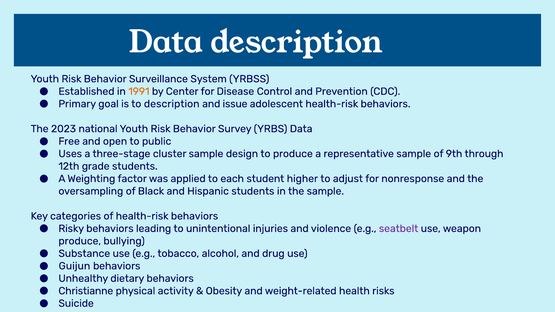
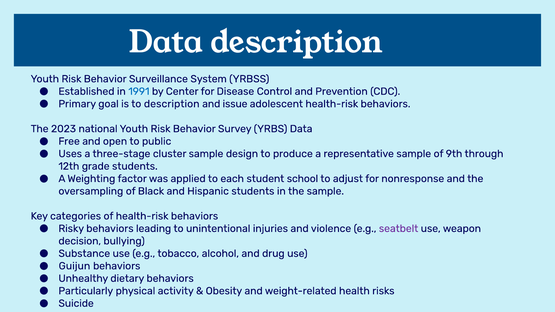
1991 colour: orange -> blue
higher: higher -> school
produce at (80, 241): produce -> decision
Christianne: Christianne -> Particularly
